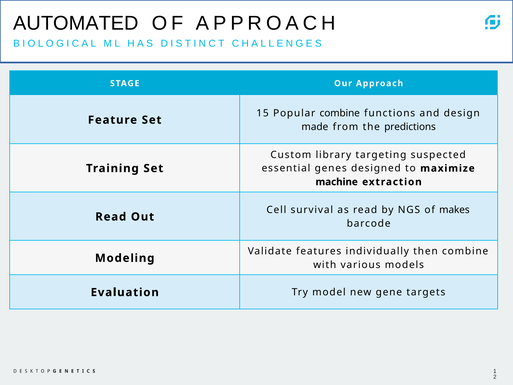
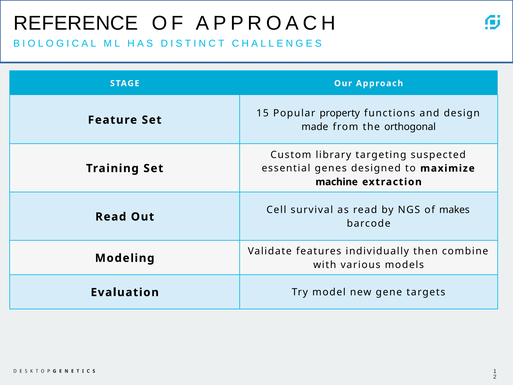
AUTOMATED: AUTOMATED -> REFERENCE
Popular combine: combine -> property
predictions: predictions -> orthogonal
